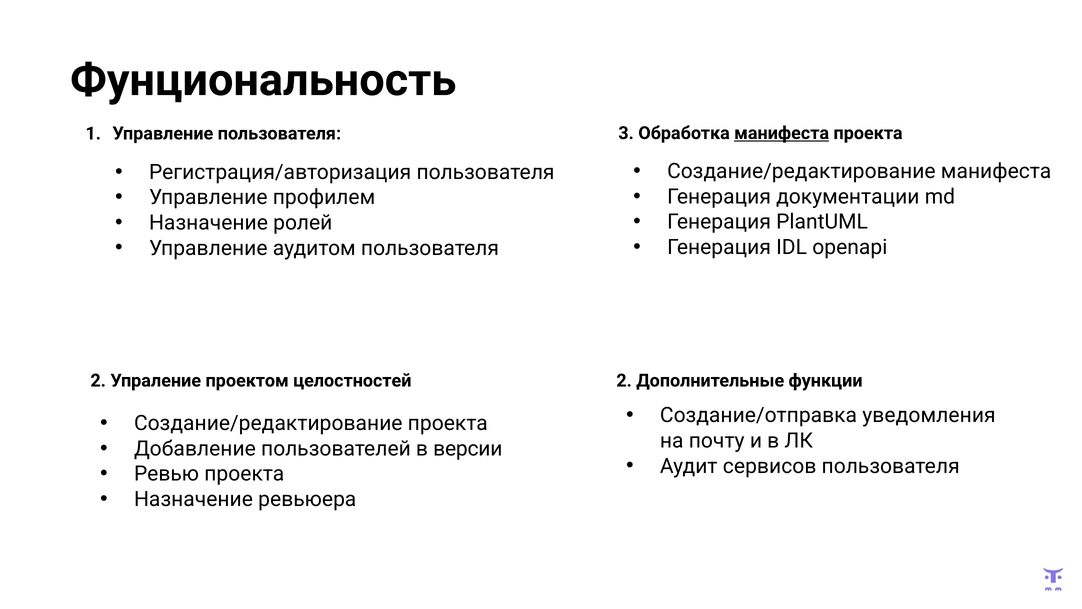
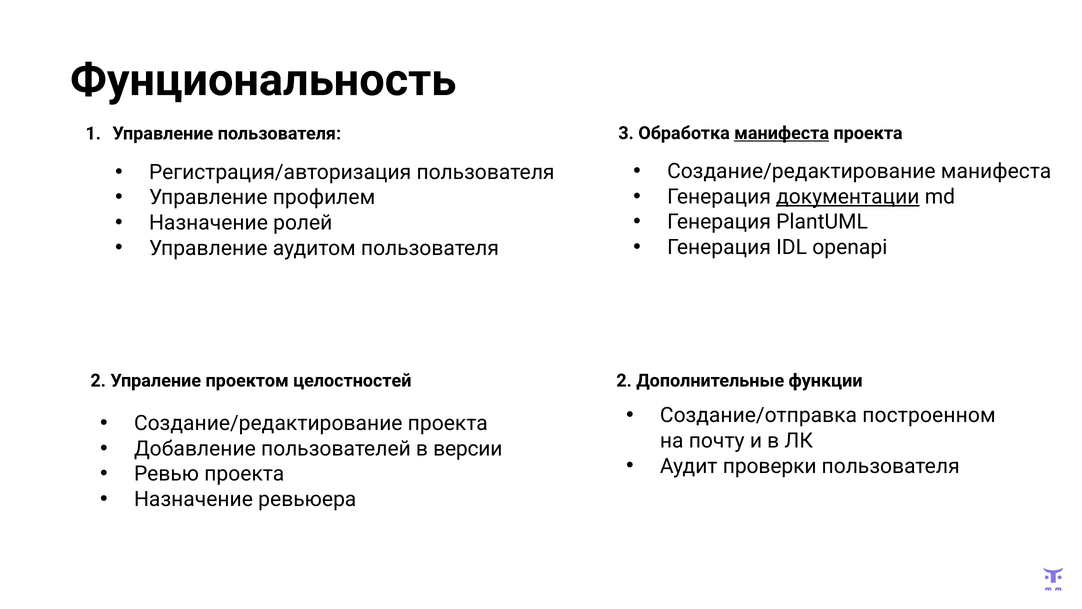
документации underline: none -> present
уведомления: уведомления -> построенном
сервисов: сервисов -> проверки
